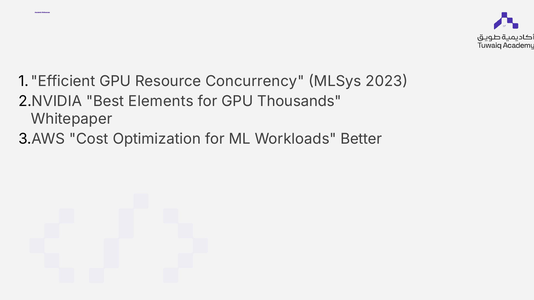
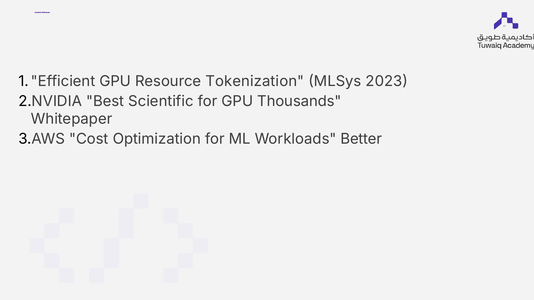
Concurrency: Concurrency -> Tokenization
Elements: Elements -> Scientific
